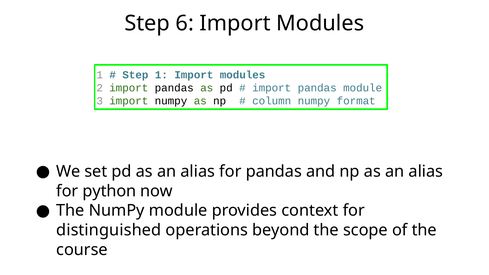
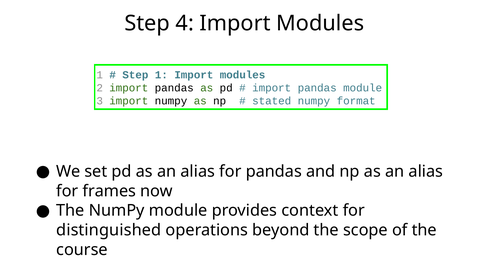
6: 6 -> 4
column: column -> stated
python: python -> frames
